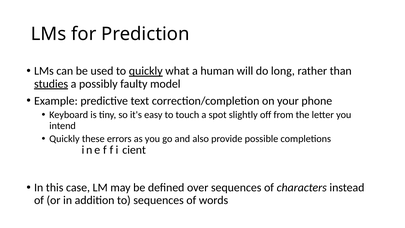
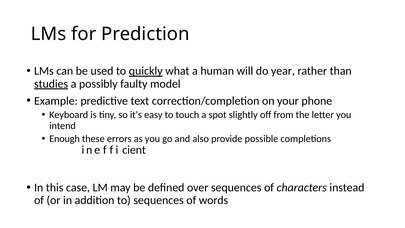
long: long -> year
Quickly at (64, 139): Quickly -> Enough
